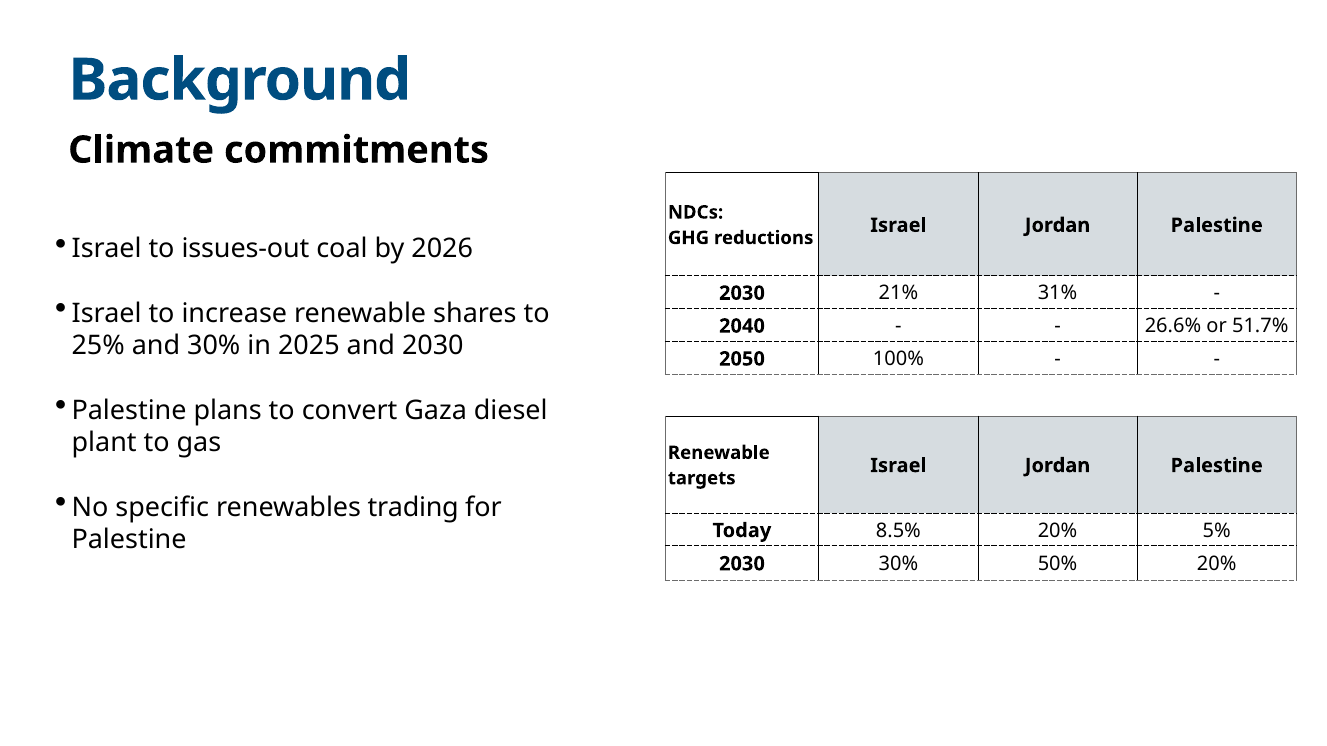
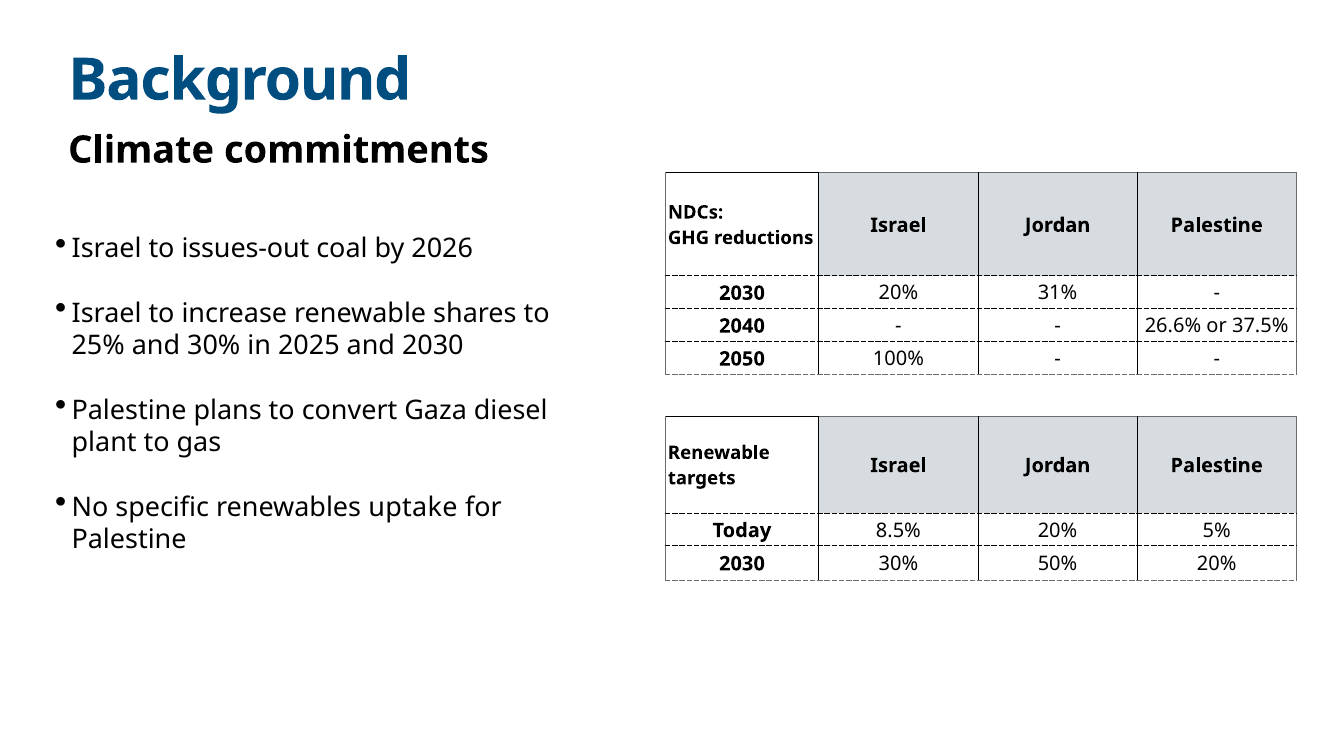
2030 21%: 21% -> 20%
51.7%: 51.7% -> 37.5%
trading: trading -> uptake
